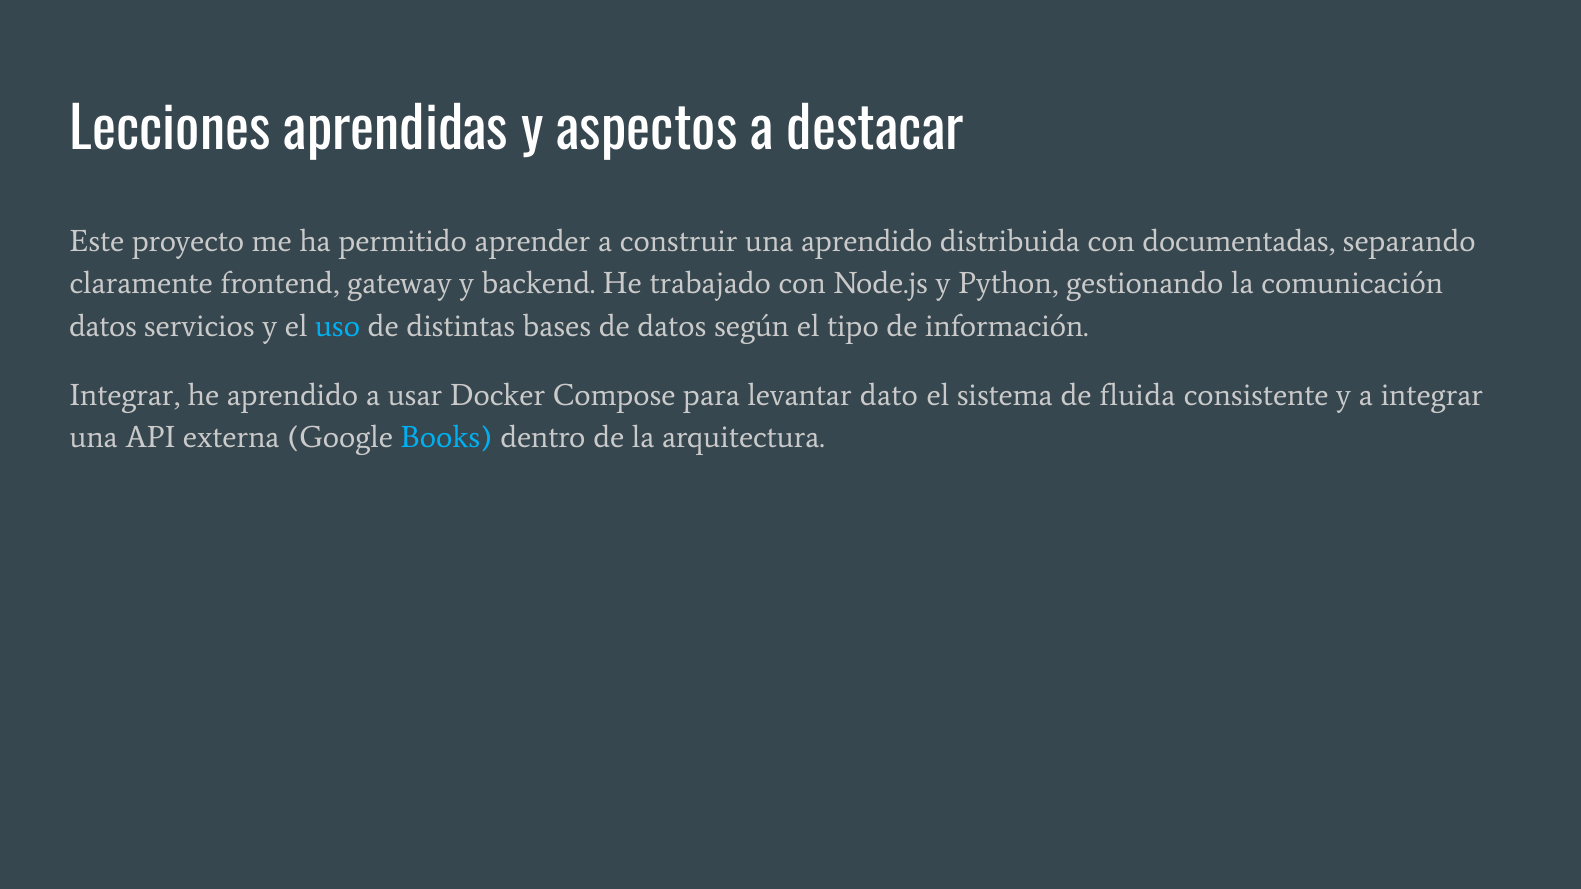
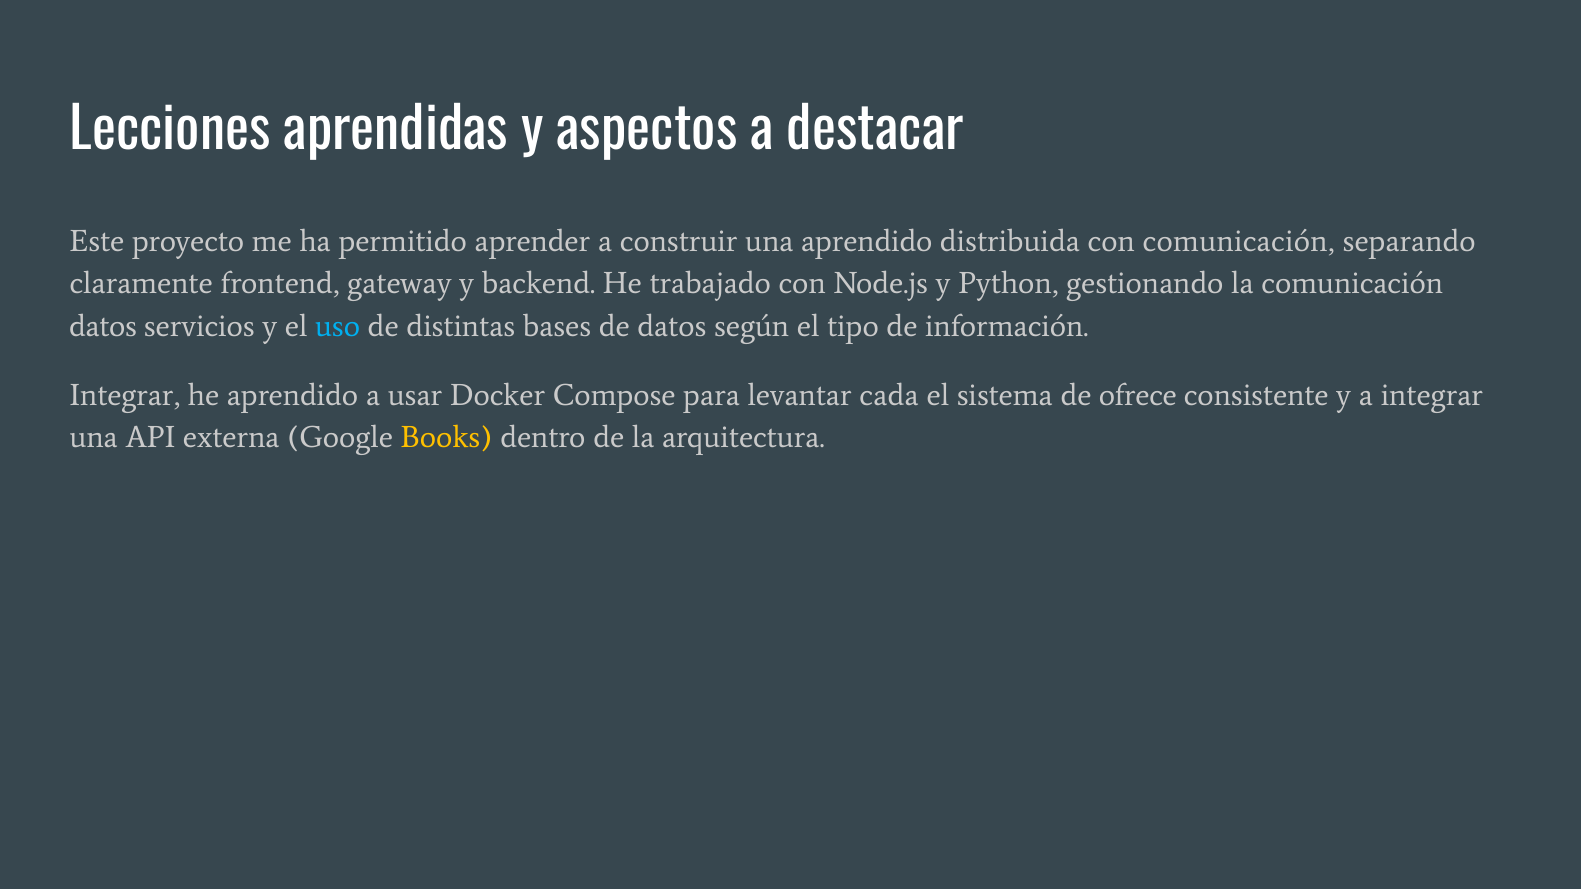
con documentadas: documentadas -> comunicación
dato: dato -> cada
fluida: fluida -> ofrece
Books colour: light blue -> yellow
